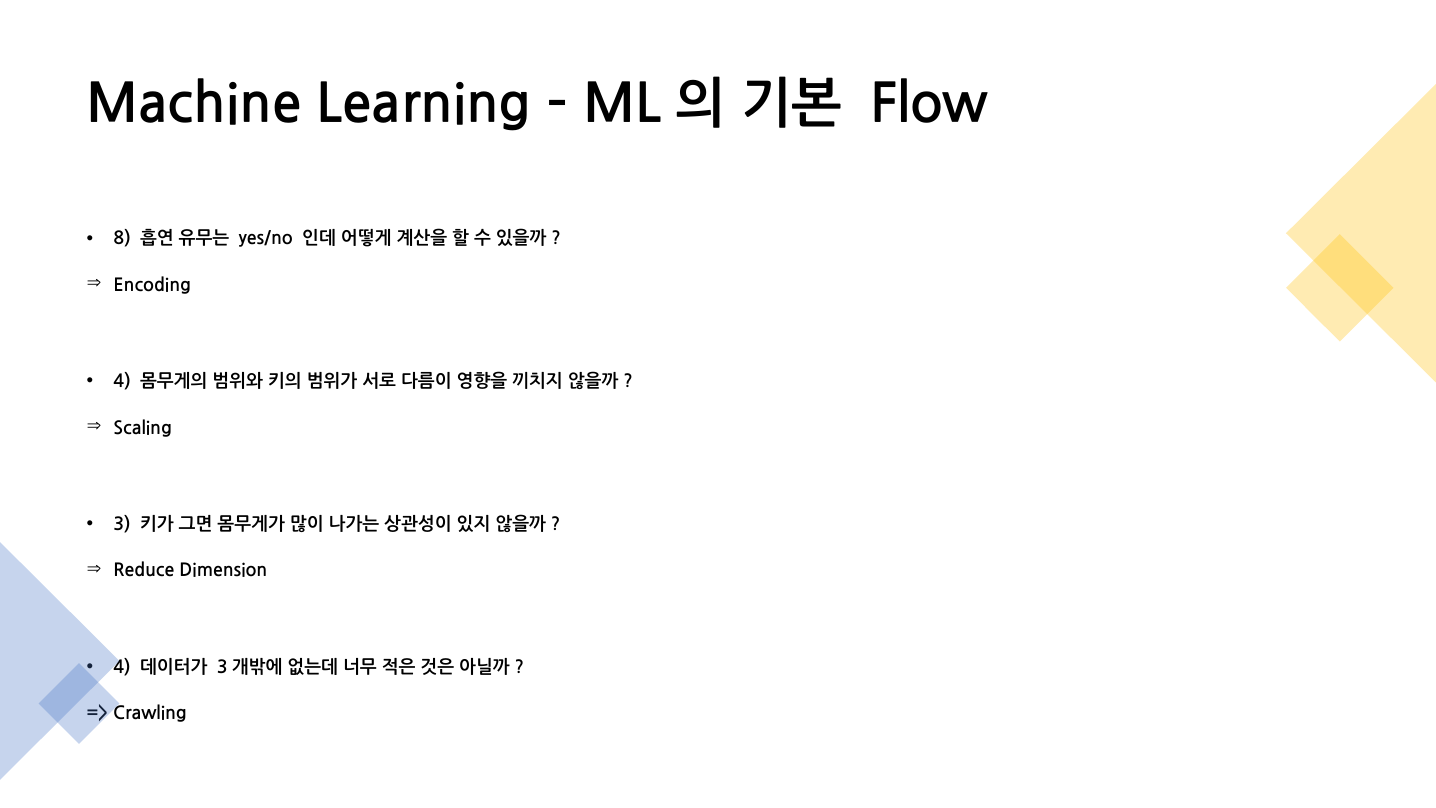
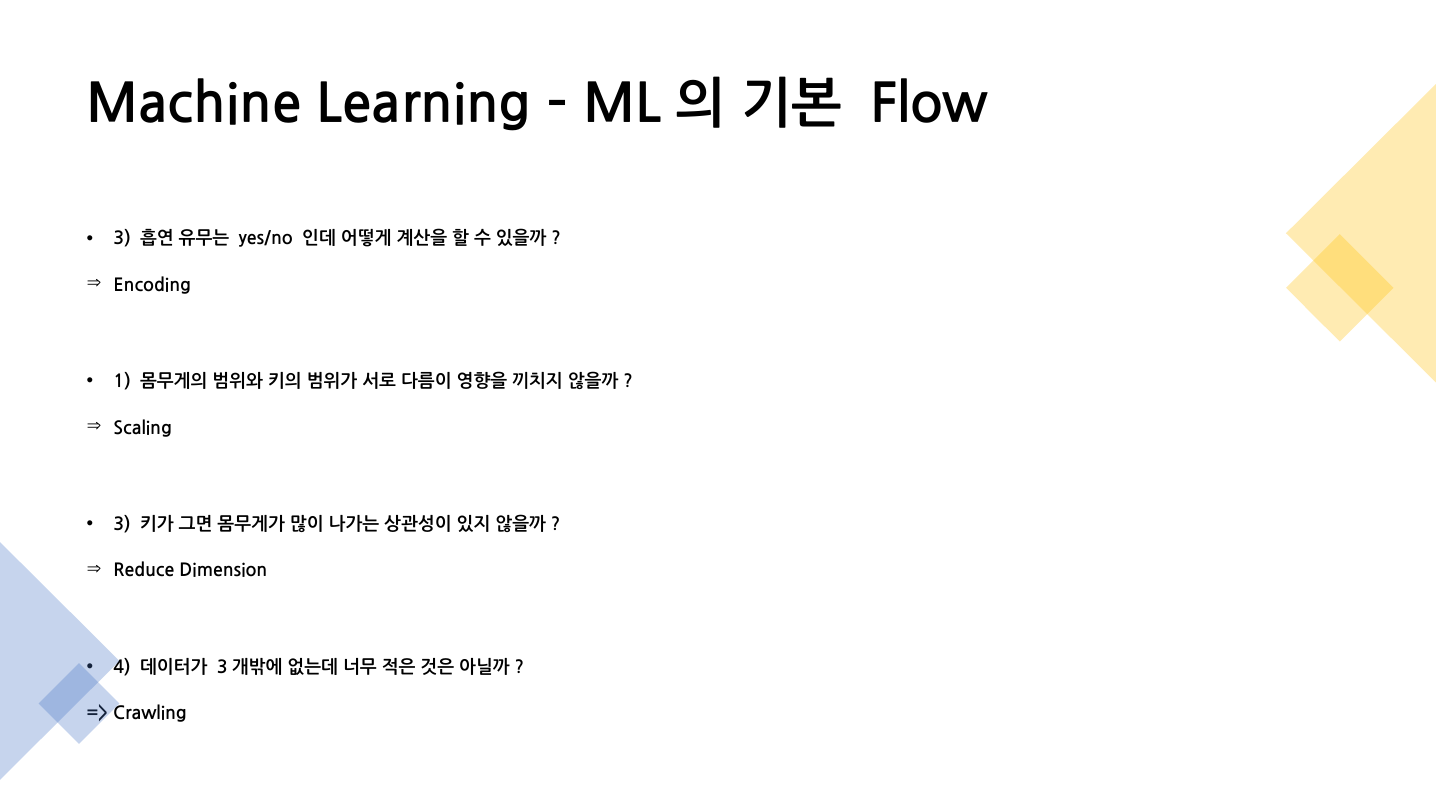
8 at (122, 239): 8 -> 3
4 at (122, 382): 4 -> 1
